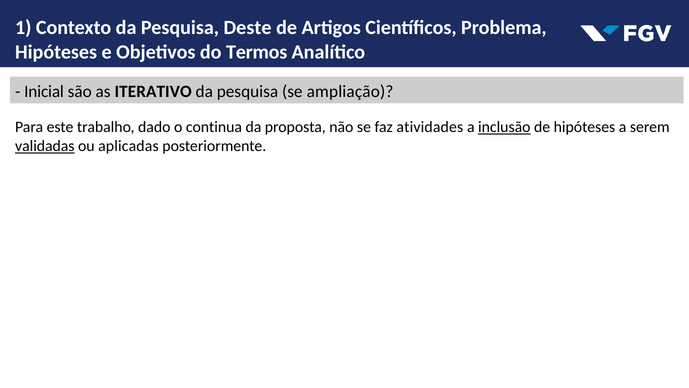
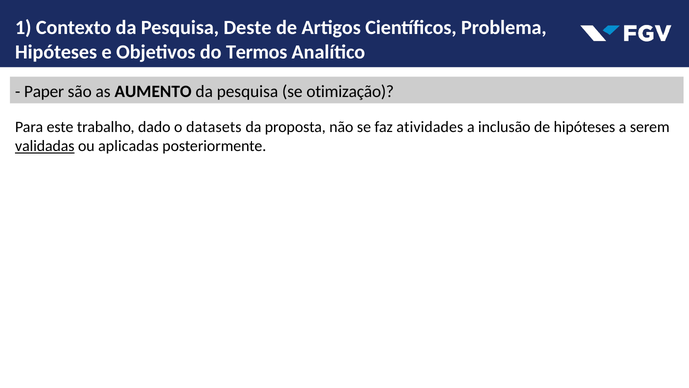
Inicial: Inicial -> Paper
ITERATIVO: ITERATIVO -> AUMENTO
ampliação: ampliação -> otimização
continua: continua -> datasets
inclusão underline: present -> none
